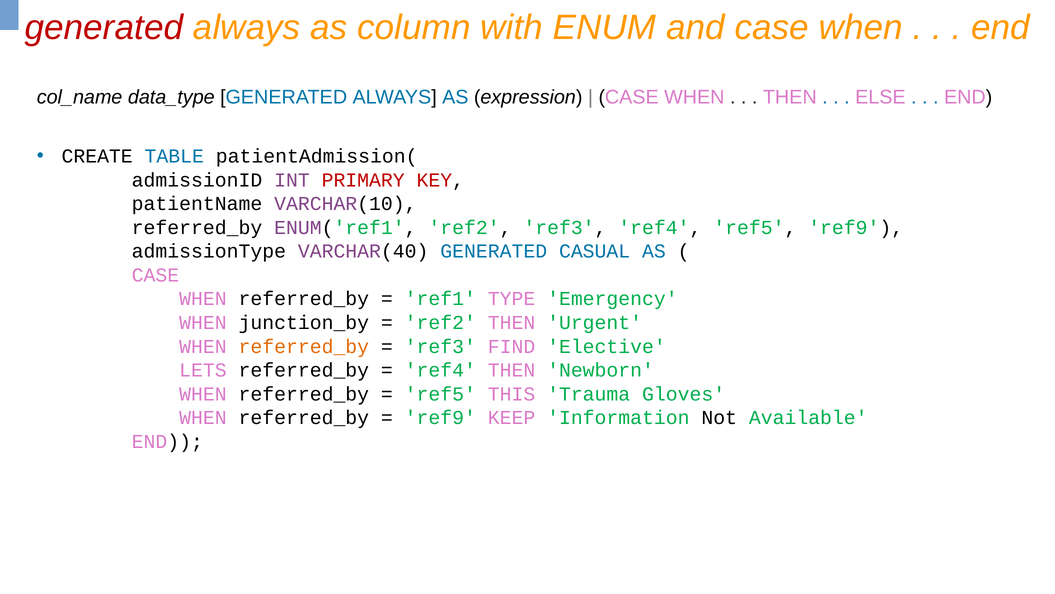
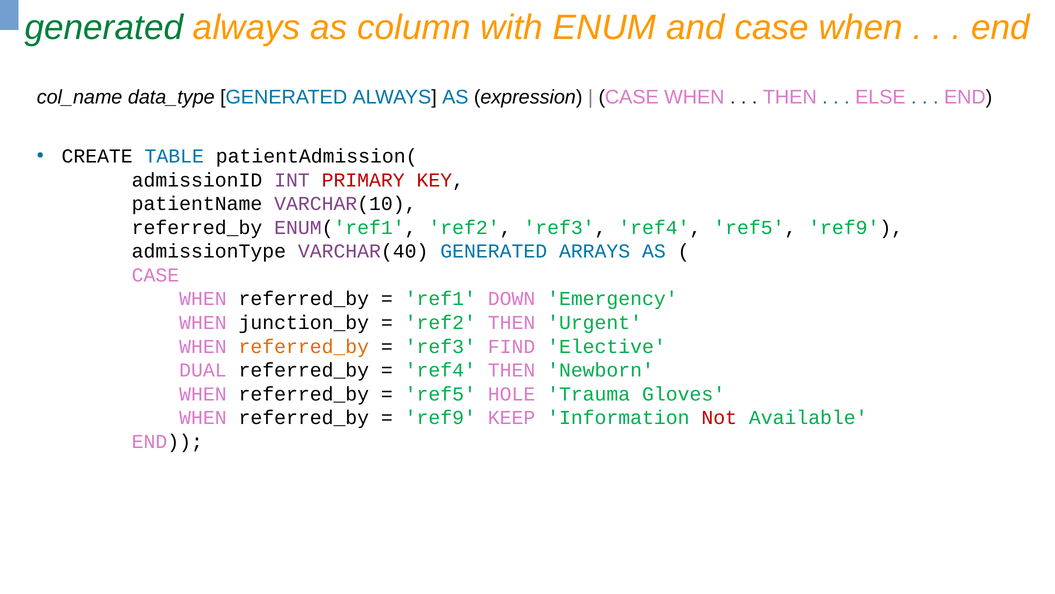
generated at (104, 27) colour: red -> green
CASUAL: CASUAL -> ARRAYS
TYPE: TYPE -> DOWN
LETS: LETS -> DUAL
THIS: THIS -> HOLE
Not colour: black -> red
